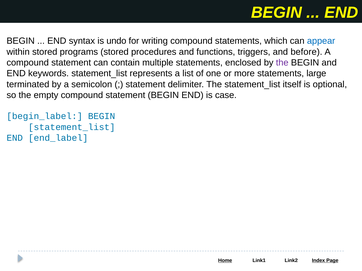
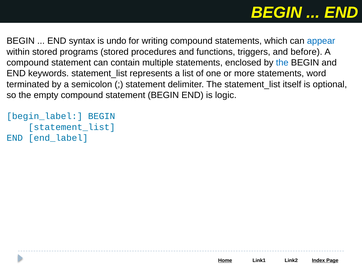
the at (282, 63) colour: purple -> blue
large: large -> word
case: case -> logic
